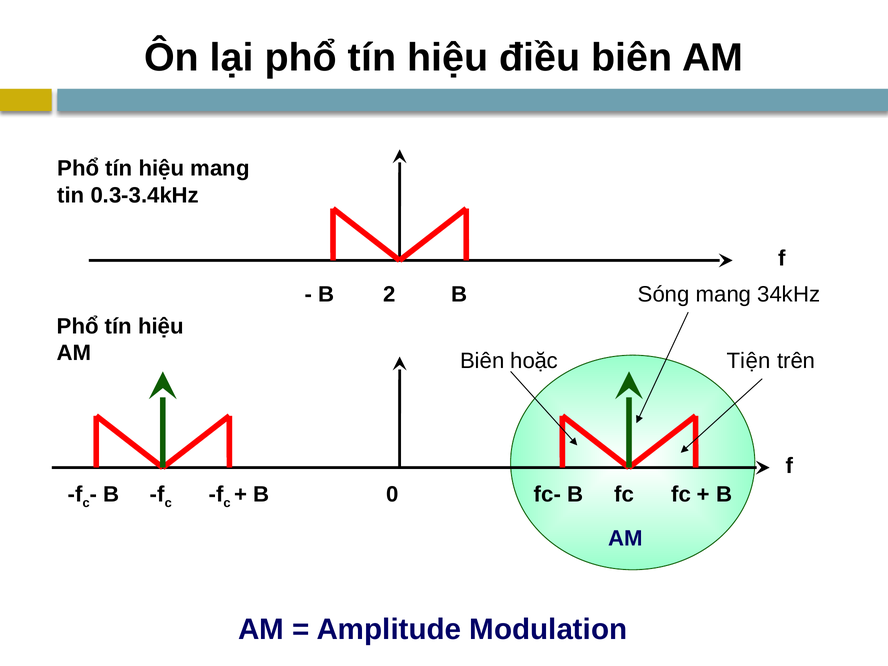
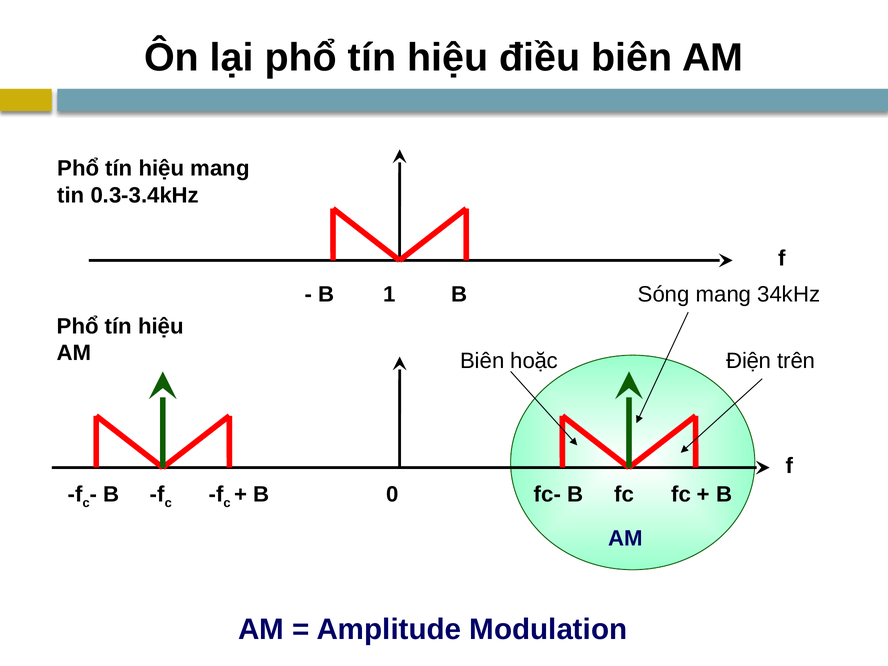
2: 2 -> 1
Tiện: Tiện -> Điện
